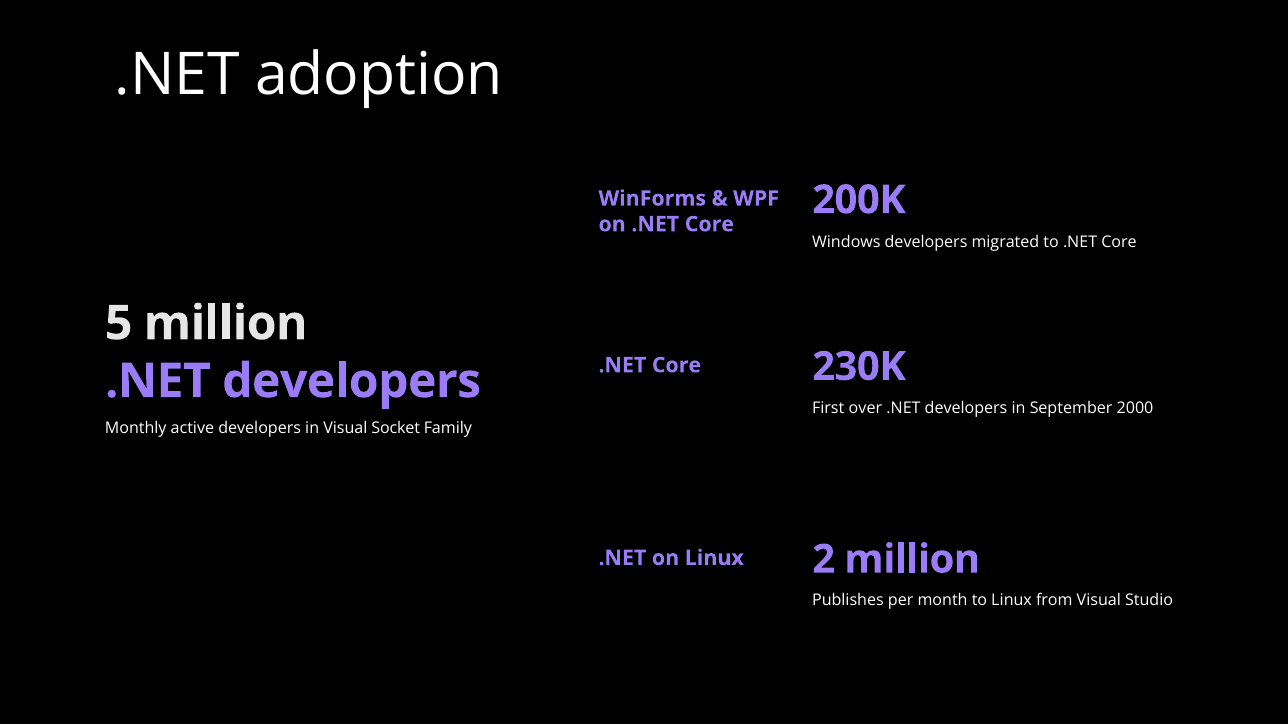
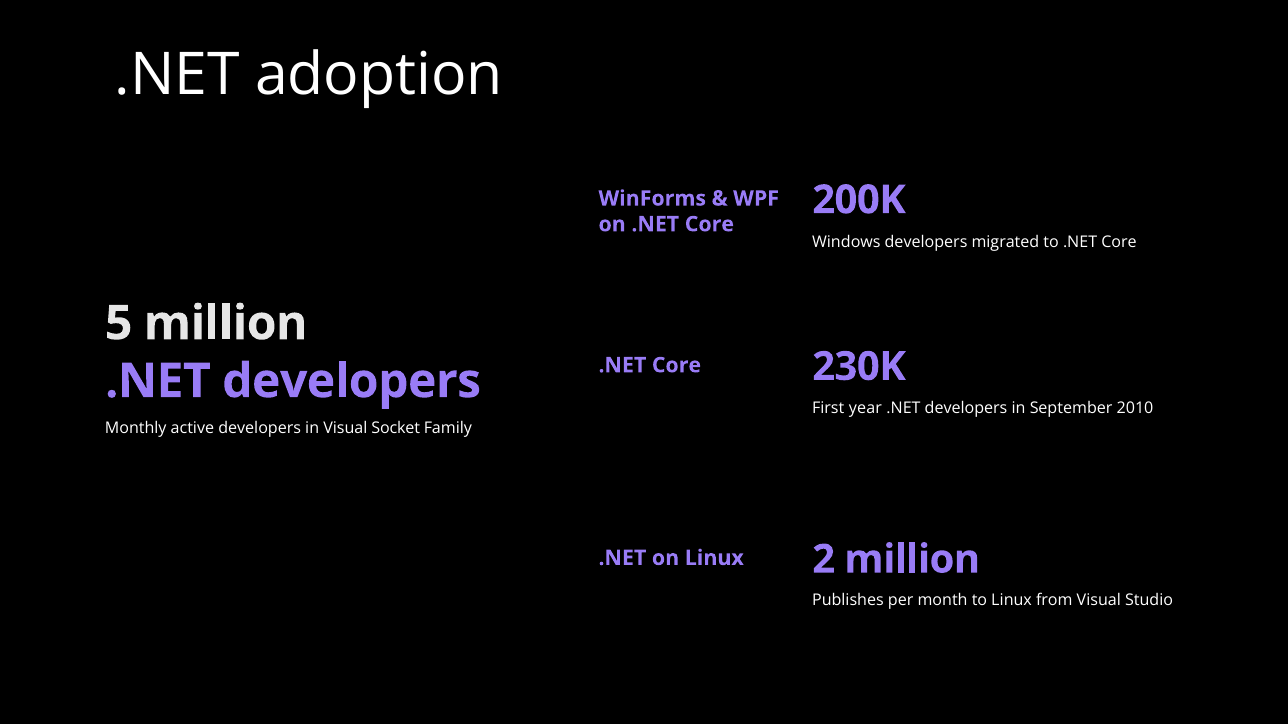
over: over -> year
2000: 2000 -> 2010
